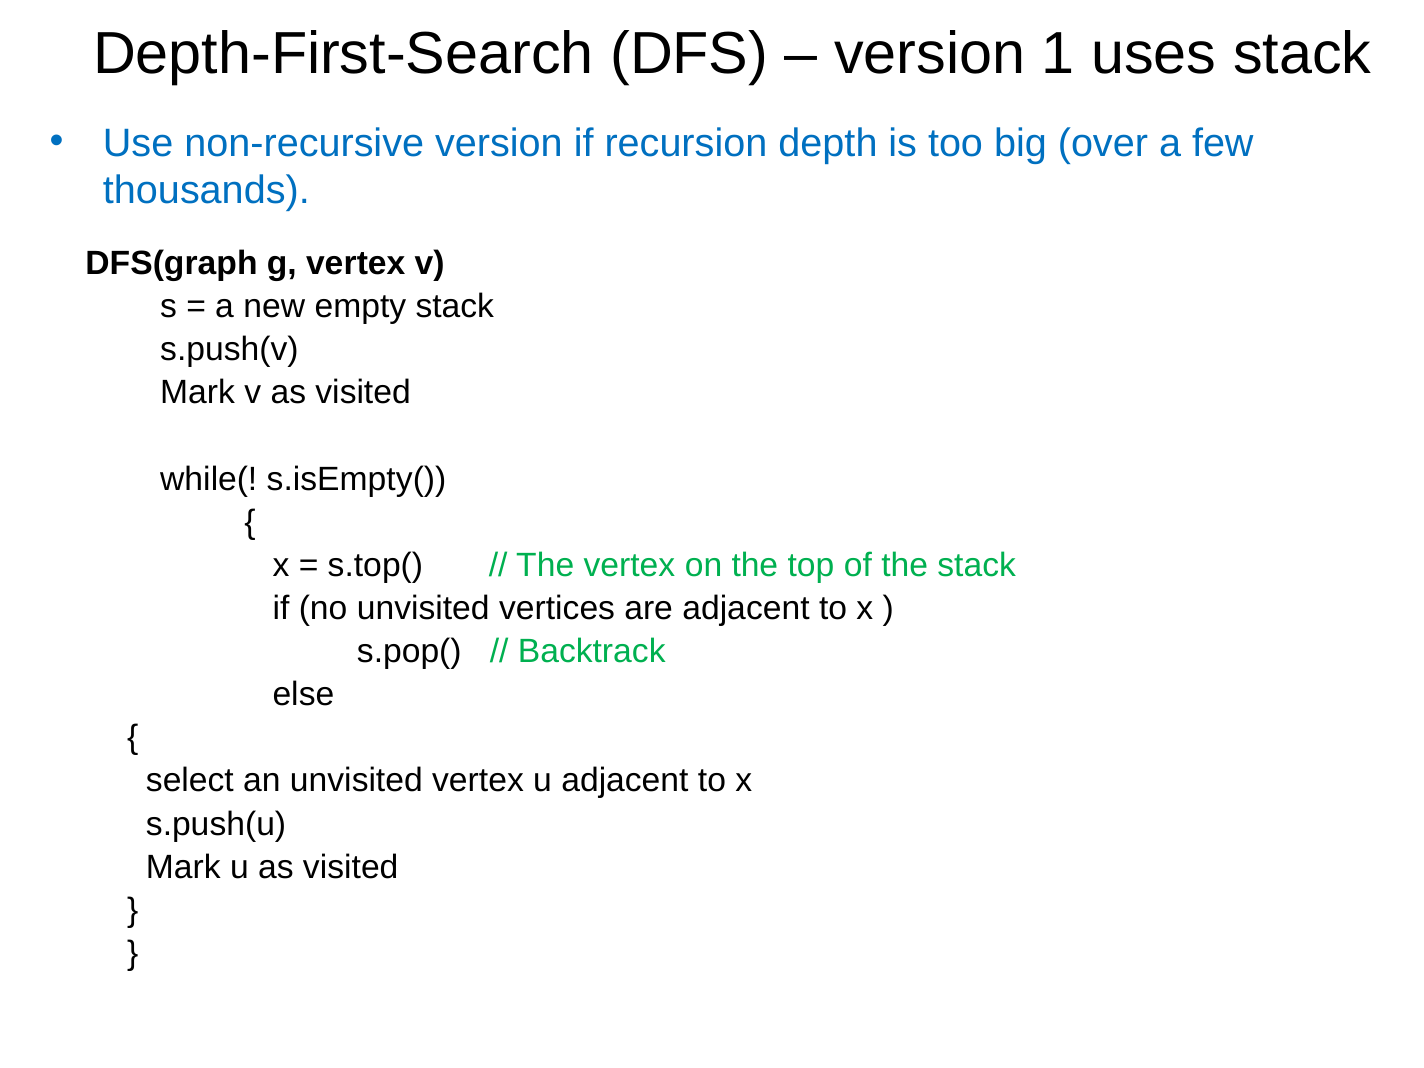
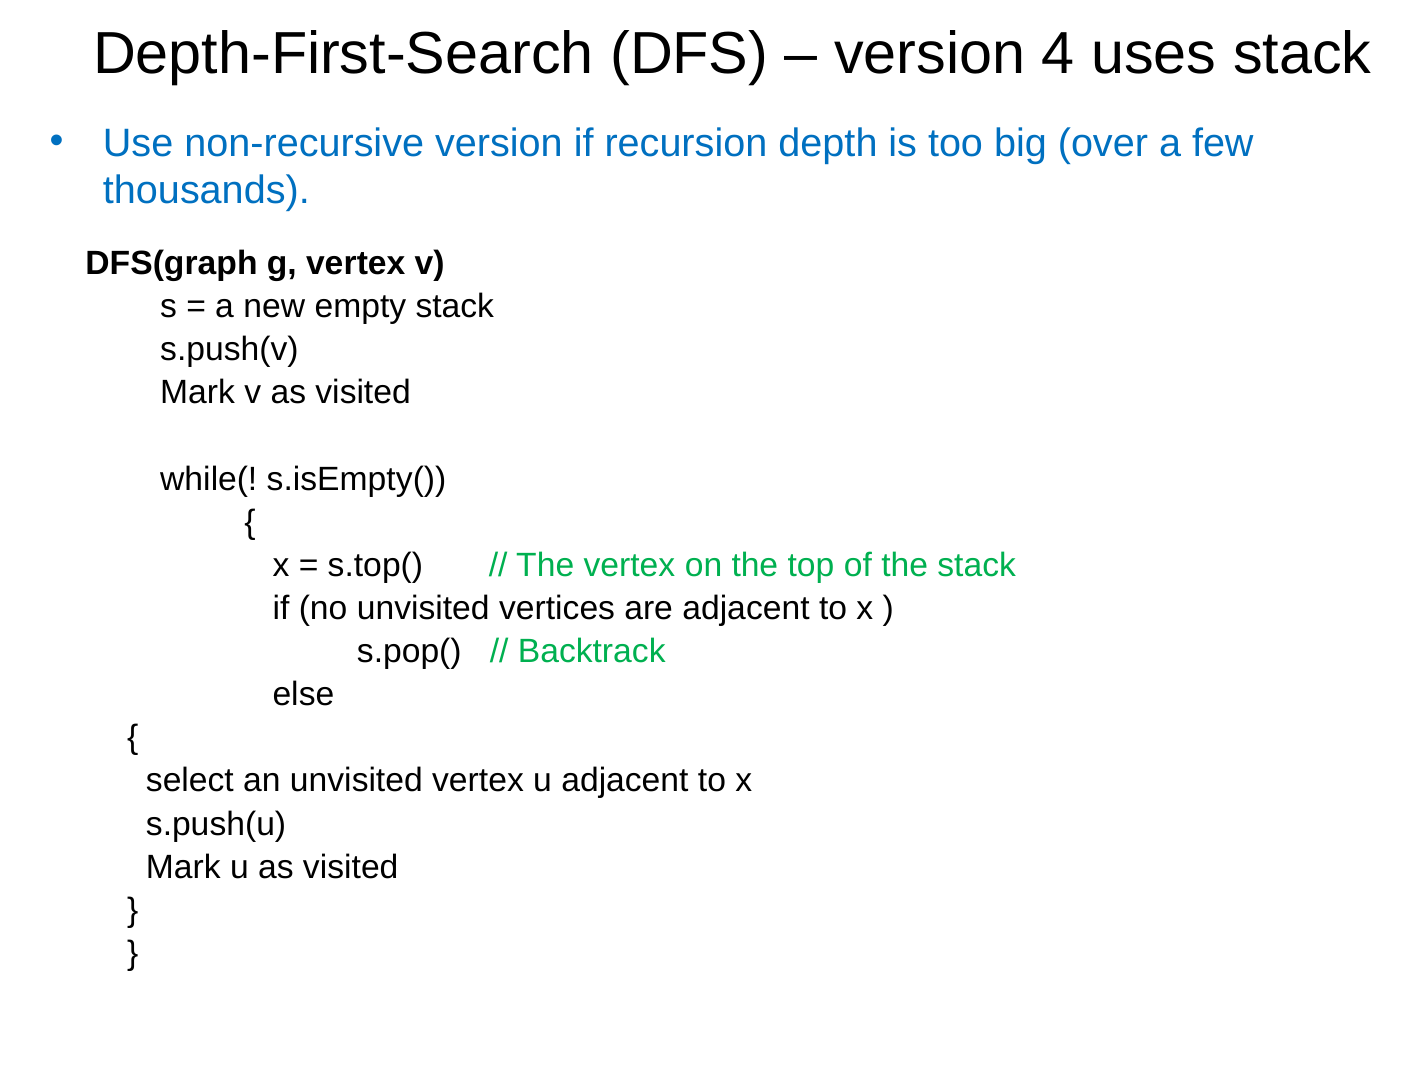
1: 1 -> 4
